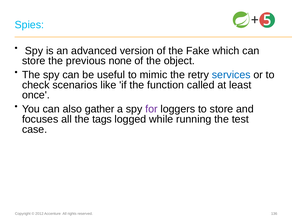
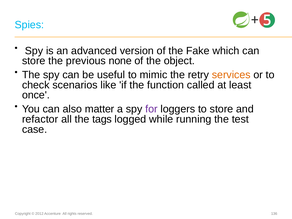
services colour: blue -> orange
gather: gather -> matter
focuses: focuses -> refactor
